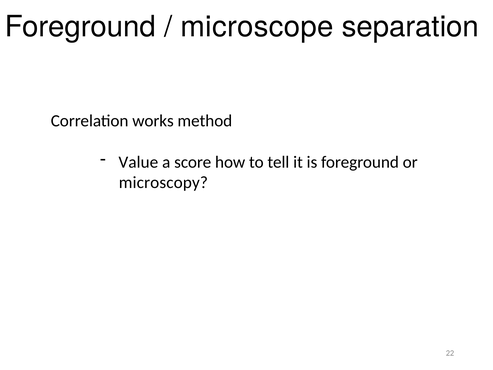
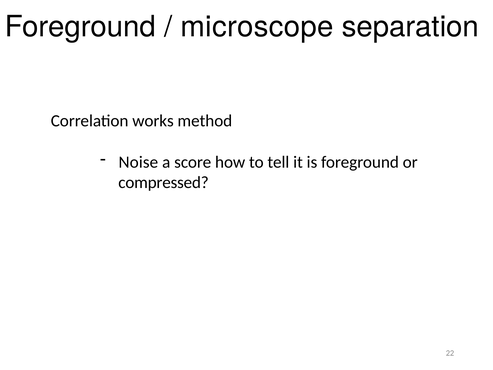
Value: Value -> Noise
microscopy: microscopy -> compressed
